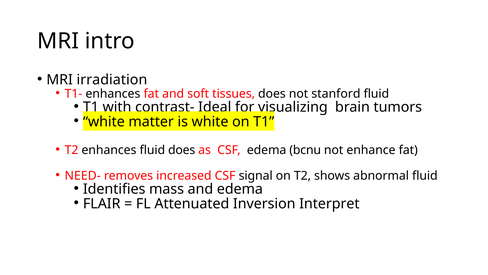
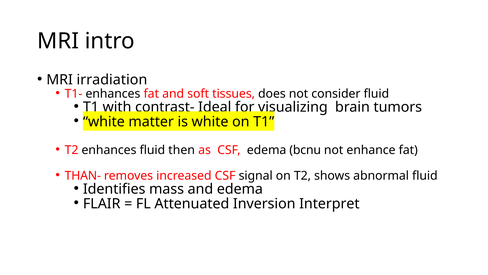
stanford: stanford -> consider
fluid does: does -> then
NEED-: NEED- -> THAN-
